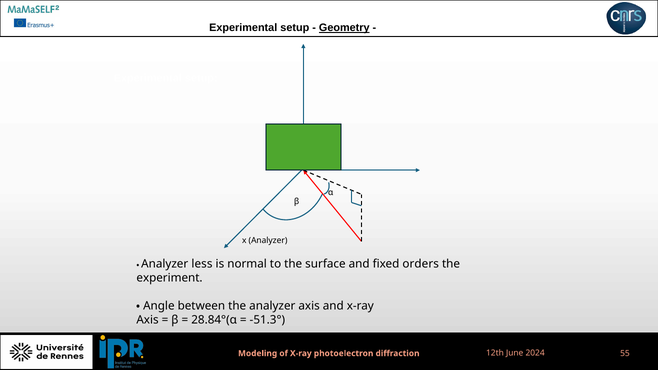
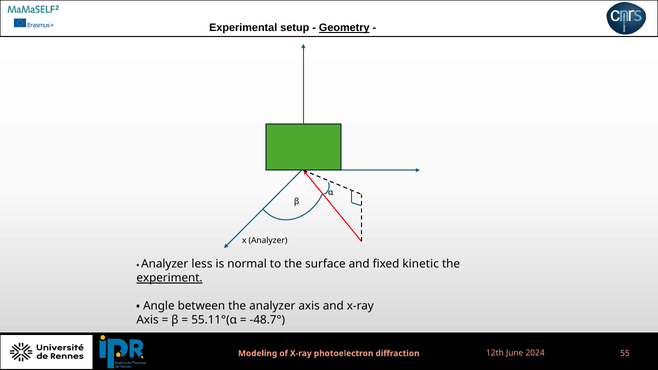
orders: orders -> kinetic
experiment underline: none -> present
28.84°(α: 28.84°(α -> 55.11°(α
-51.3°: -51.3° -> -48.7°
